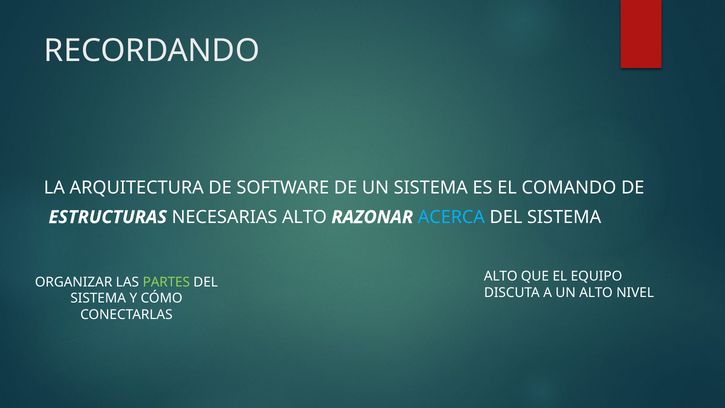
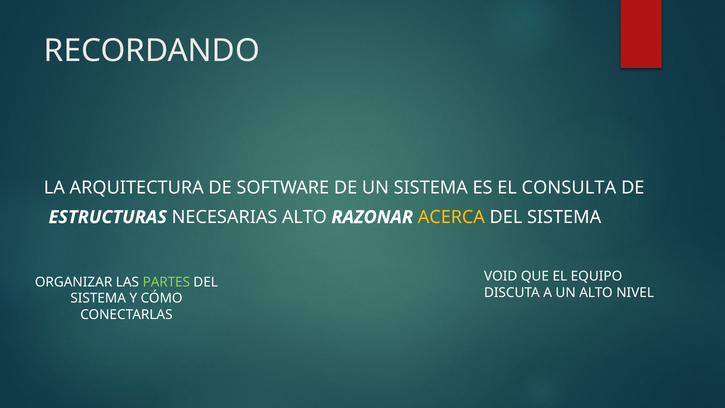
COMANDO: COMANDO -> CONSULTA
ACERCA colour: light blue -> yellow
ALTO at (501, 276): ALTO -> VOID
